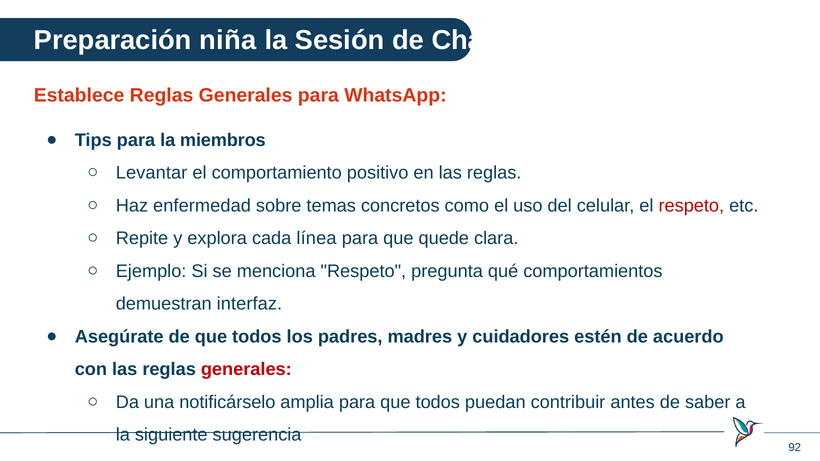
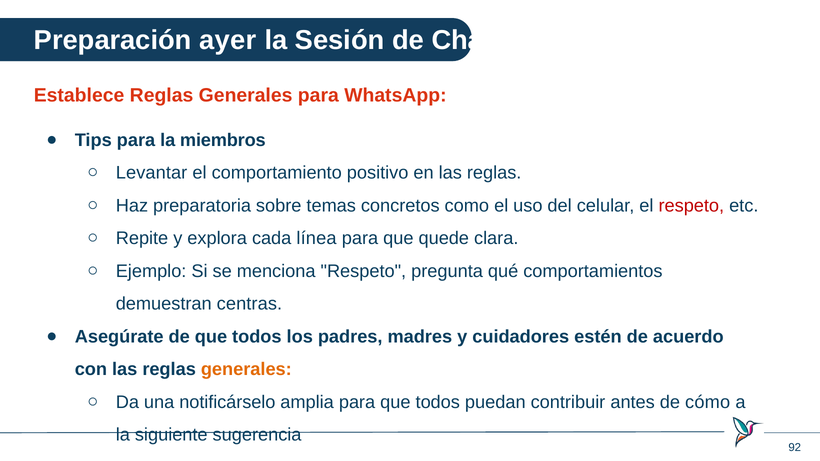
niña: niña -> ayer
enfermedad: enfermedad -> preparatoria
interfaz: interfaz -> centras
generales at (246, 370) colour: red -> orange
saber: saber -> cómo
